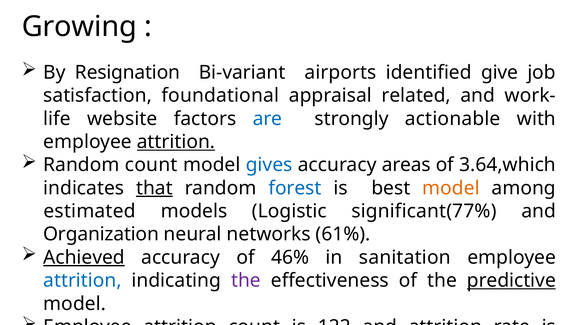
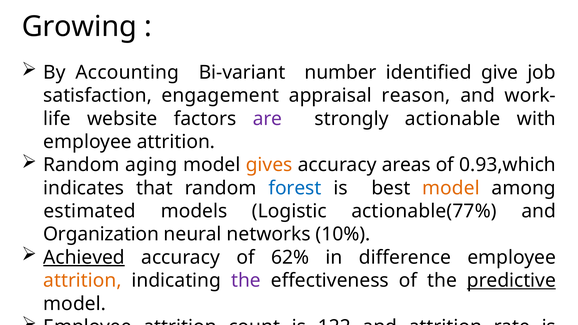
Resignation: Resignation -> Accounting
airports: airports -> number
foundational: foundational -> engagement
appraisal related: related -> reason
are colour: blue -> purple
attrition at (176, 142) underline: present -> none
Random count: count -> aging
gives colour: blue -> orange
3.64,which: 3.64,which -> 0.93,which
that at (154, 188) underline: present -> none
significant(77%: significant(77% -> actionable(77%
61%: 61% -> 10%
46%: 46% -> 62%
sanitation: sanitation -> difference
attrition at (82, 281) colour: blue -> orange
